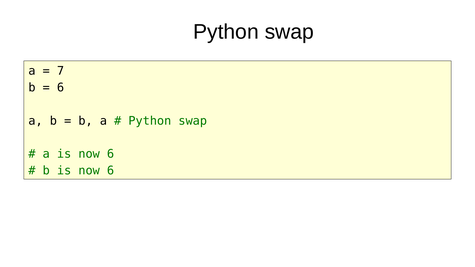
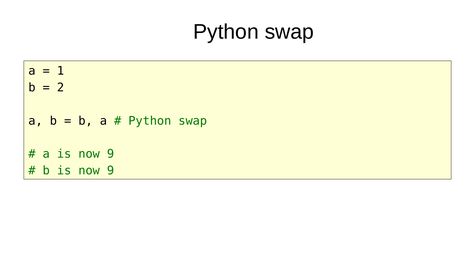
7: 7 -> 1
6 at (61, 88): 6 -> 2
a is now 6: 6 -> 9
b is now 6: 6 -> 9
